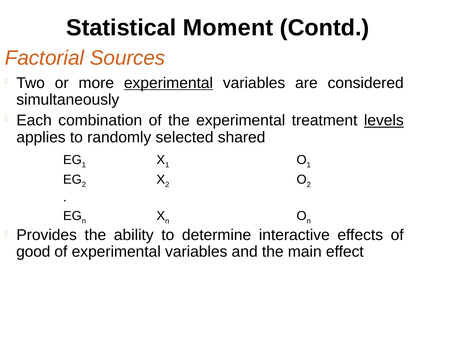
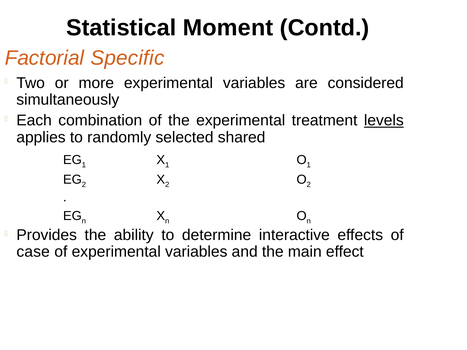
Sources: Sources -> Specific
experimental at (168, 83) underline: present -> none
good: good -> case
